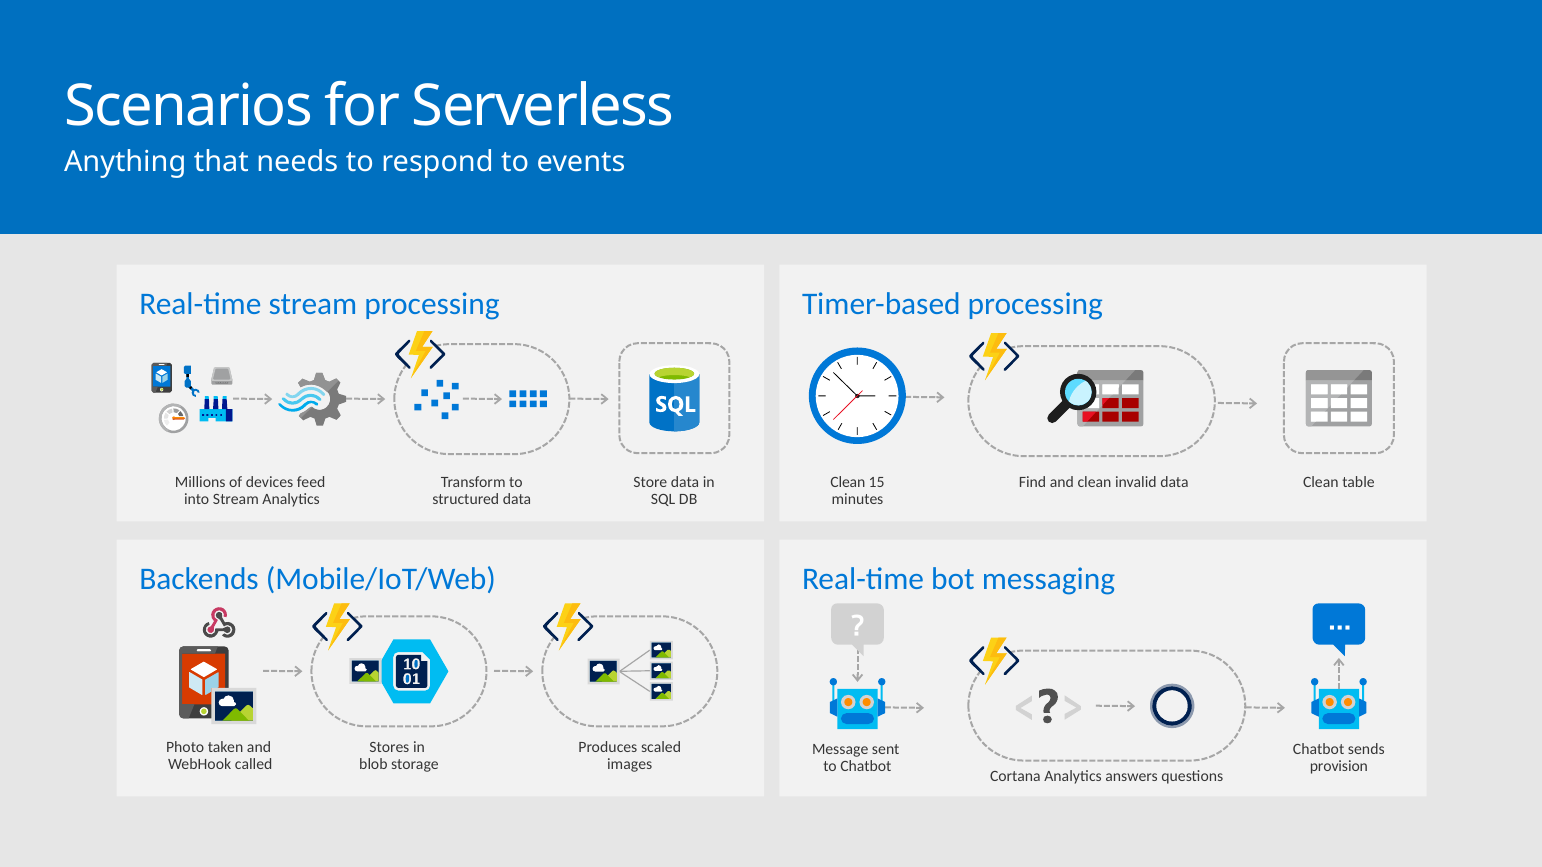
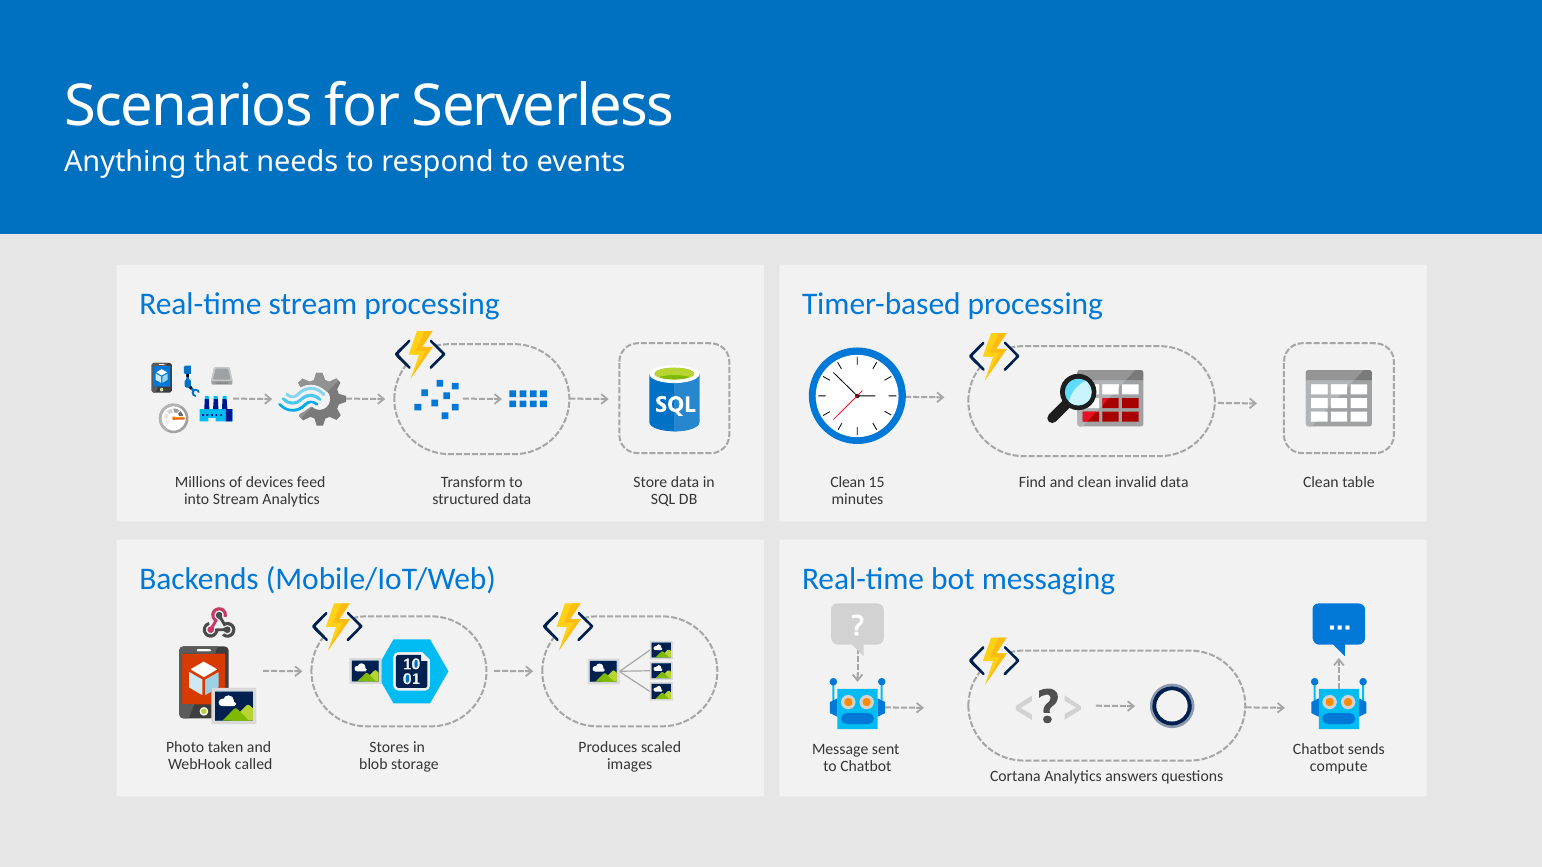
provision: provision -> compute
